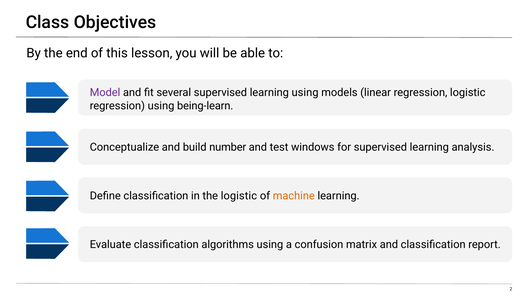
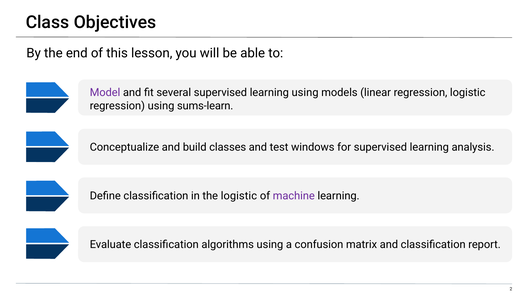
being-learn: being-learn -> sums-learn
number: number -> classes
machine colour: orange -> purple
